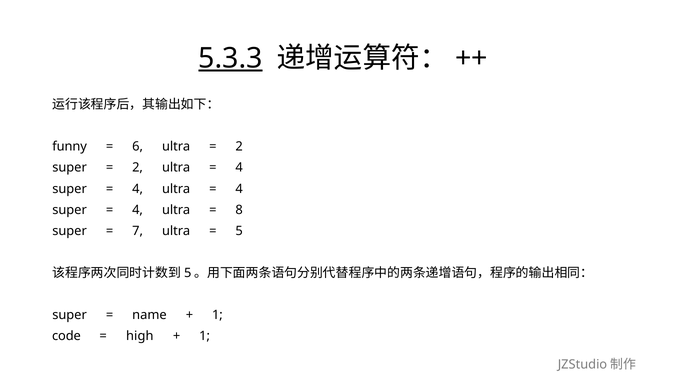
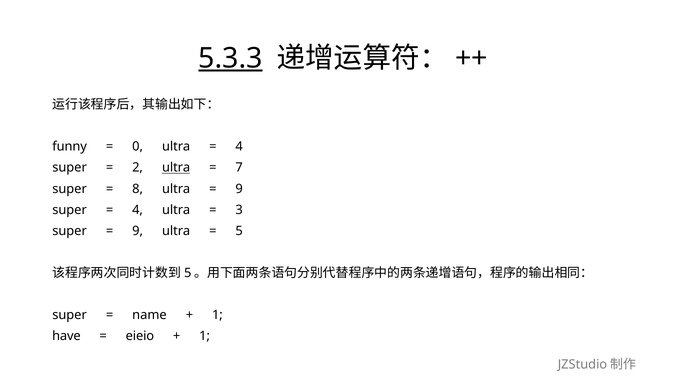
6: 6 -> 0
2 at (239, 147): 2 -> 4
ultra at (176, 168) underline: none -> present
4 at (239, 168): 4 -> 7
4 at (138, 189): 4 -> 8
4 at (239, 189): 4 -> 9
8: 8 -> 3
7 at (138, 231): 7 -> 9
code: code -> have
high: high -> eieio
